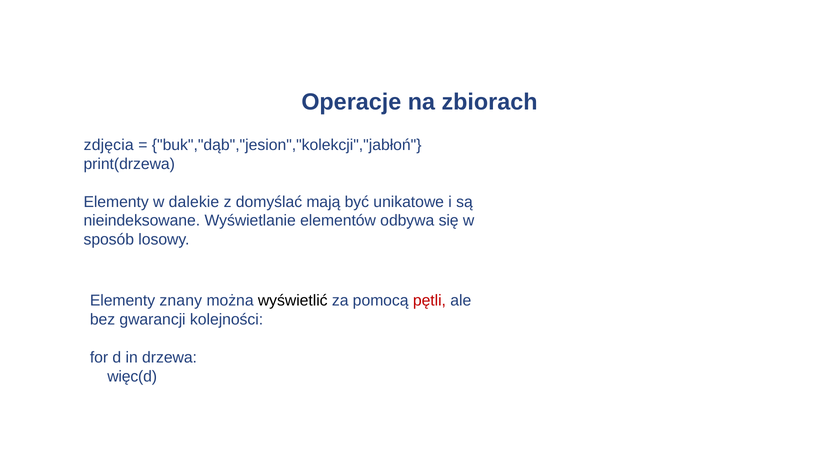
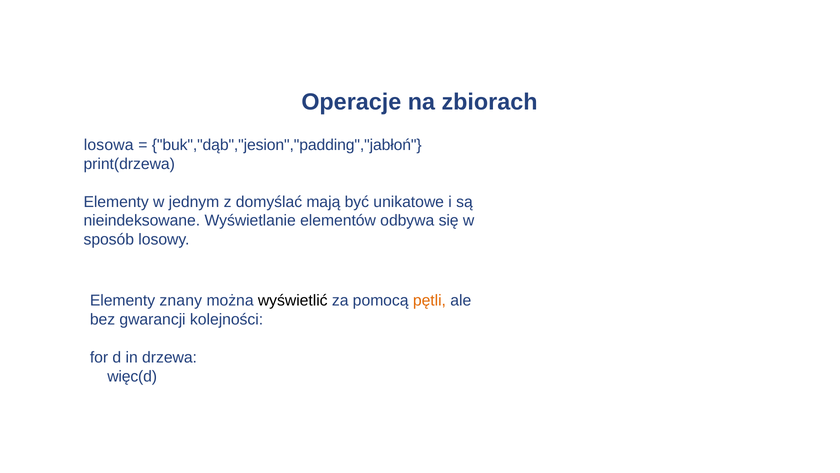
zdjęcia: zdjęcia -> losowa
buk","dąb","jesion","kolekcji","jabłoń: buk","dąb","jesion","kolekcji","jabłoń -> buk","dąb","jesion","padding","jabłoń
dalekie: dalekie -> jednym
pętli colour: red -> orange
